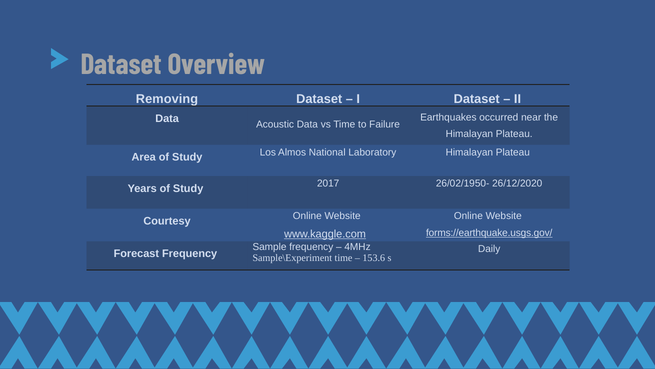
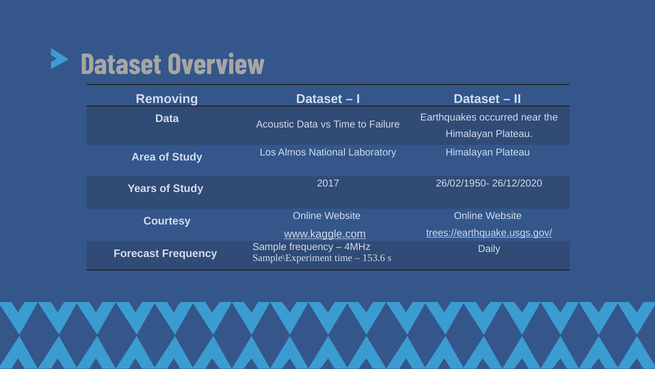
forms://earthquake.usgs.gov/: forms://earthquake.usgs.gov/ -> trees://earthquake.usgs.gov/
